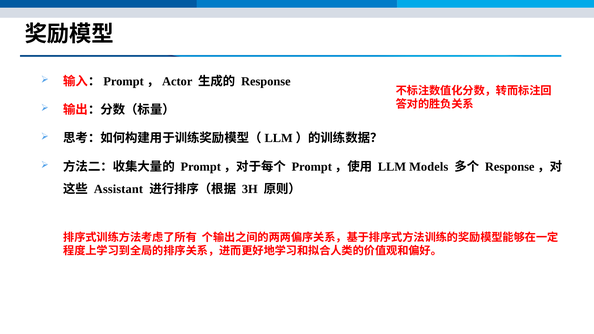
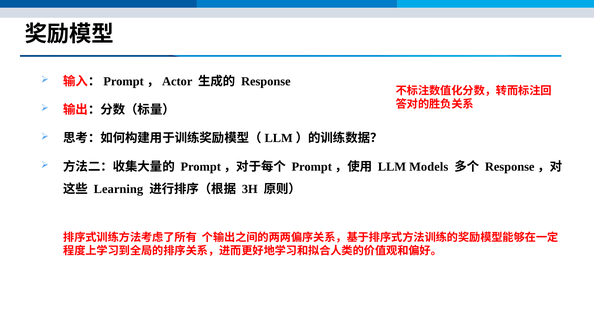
Assistant: Assistant -> Learning
